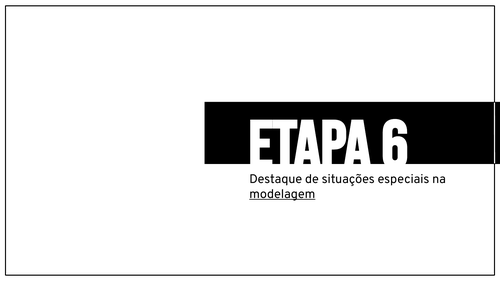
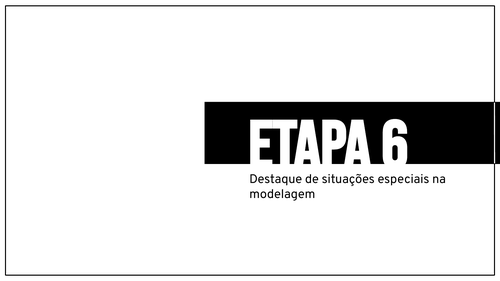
modelagem underline: present -> none
